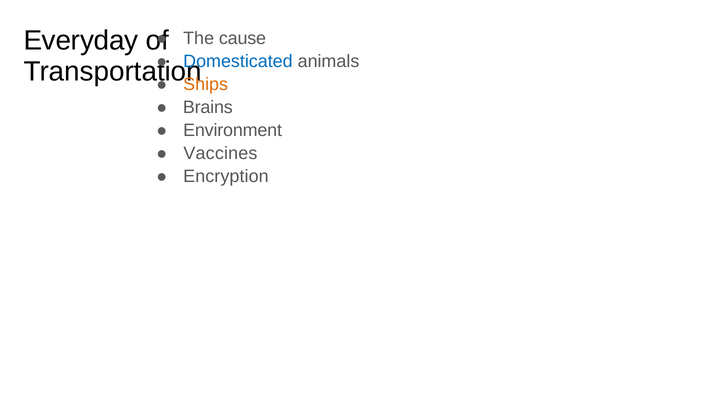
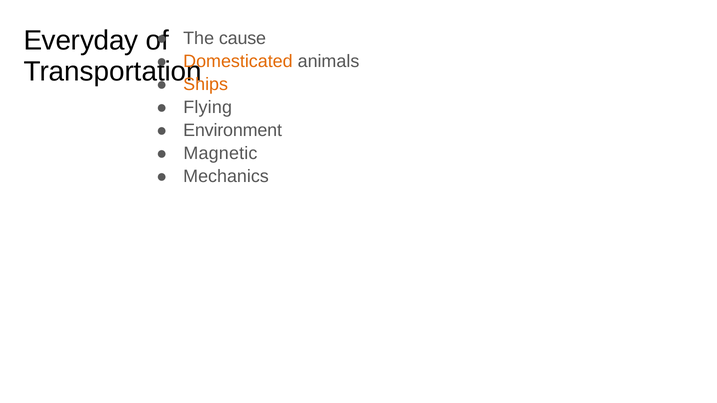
Domesticated colour: blue -> orange
Brains: Brains -> Flying
Vaccines: Vaccines -> Magnetic
Encryption: Encryption -> Mechanics
